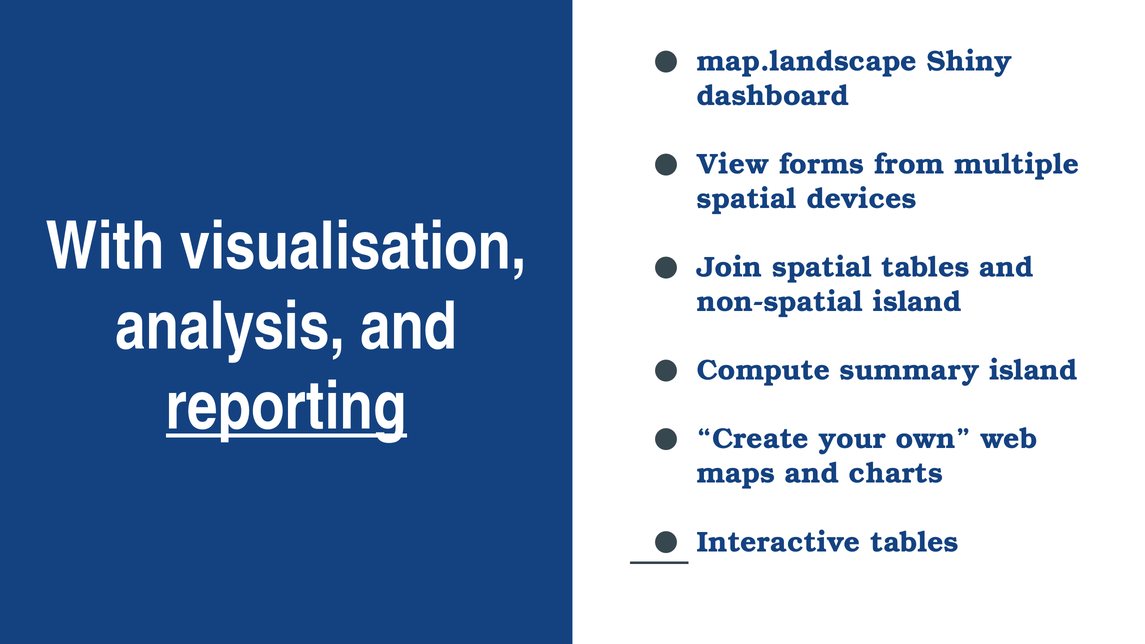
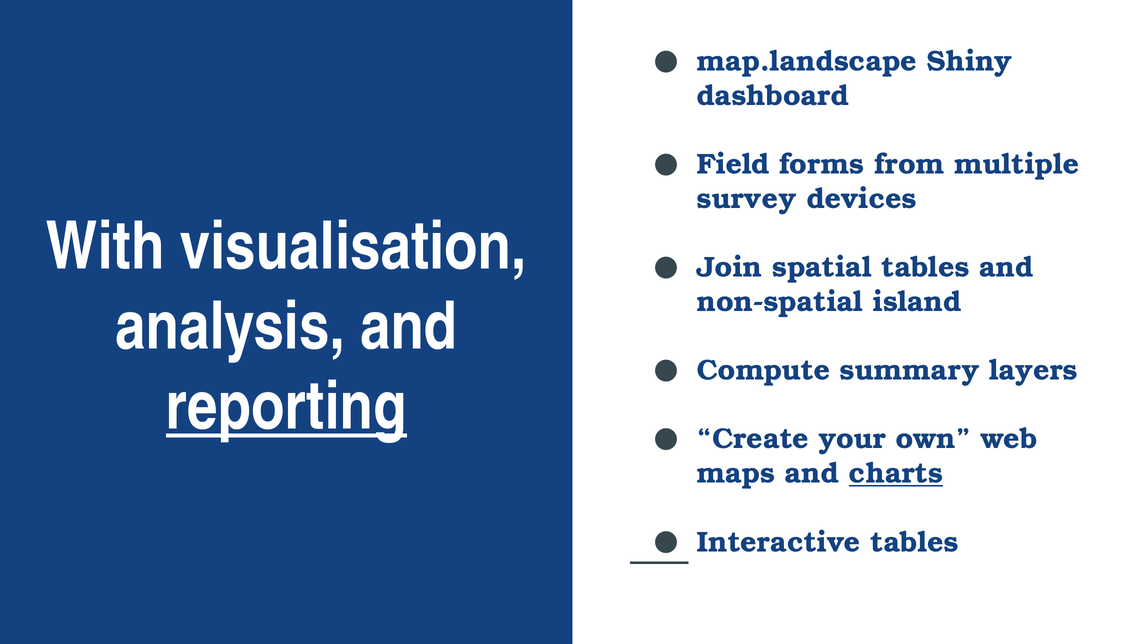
View: View -> Field
spatial at (747, 199): spatial -> survey
summary island: island -> layers
charts underline: none -> present
